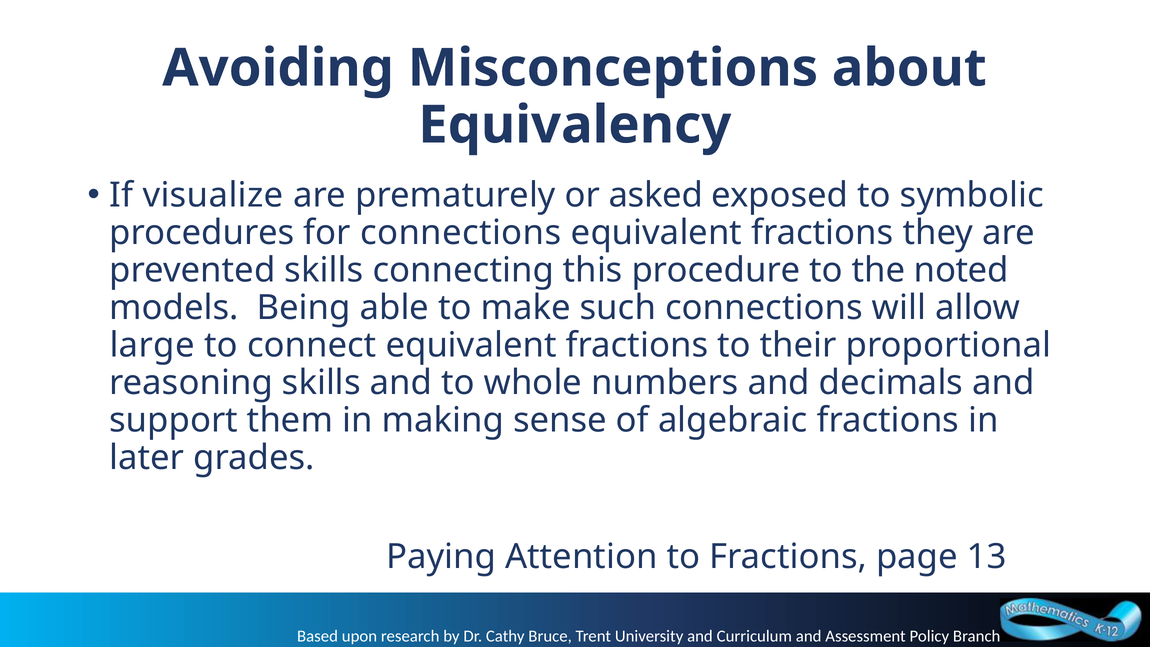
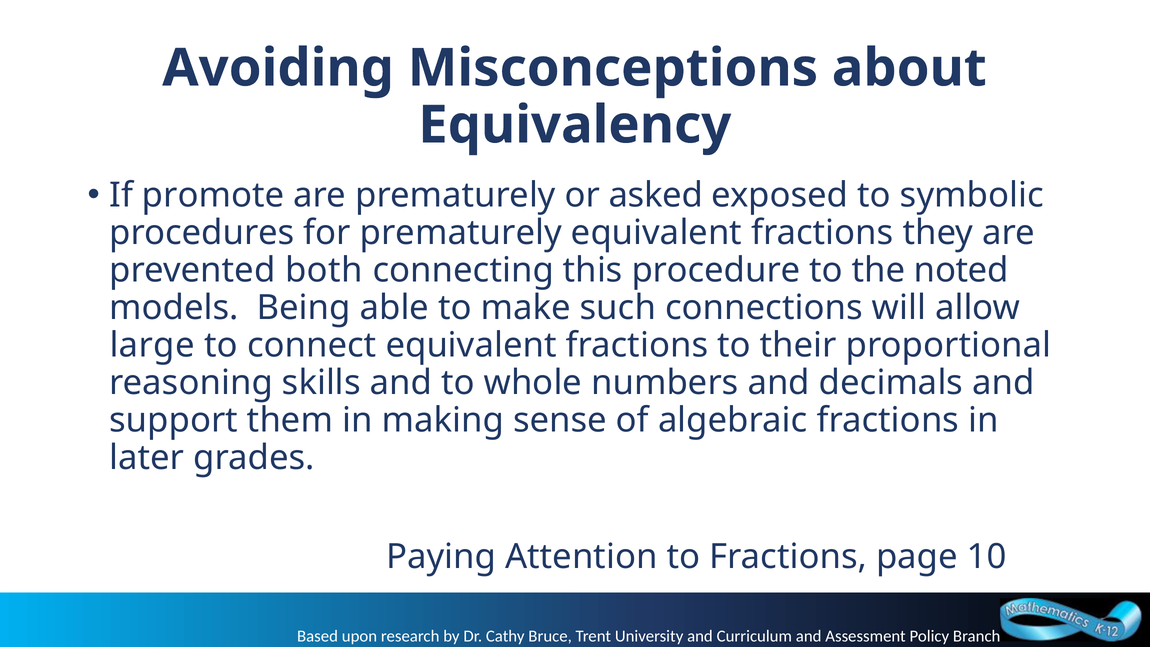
visualize: visualize -> promote
for connections: connections -> prematurely
prevented skills: skills -> both
13: 13 -> 10
